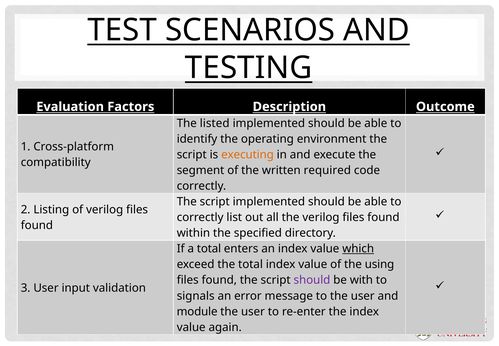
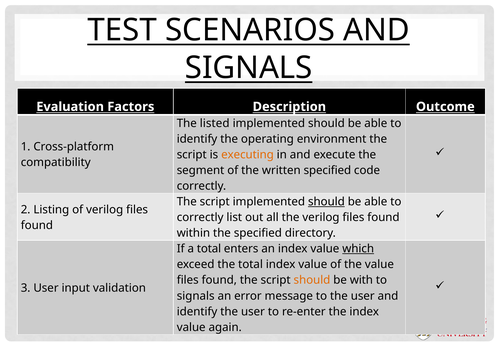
TESTING at (249, 68): TESTING -> SIGNALS
written required: required -> specified
should at (326, 201) underline: none -> present
the using: using -> value
should at (312, 280) colour: purple -> orange
module at (197, 311): module -> identify
